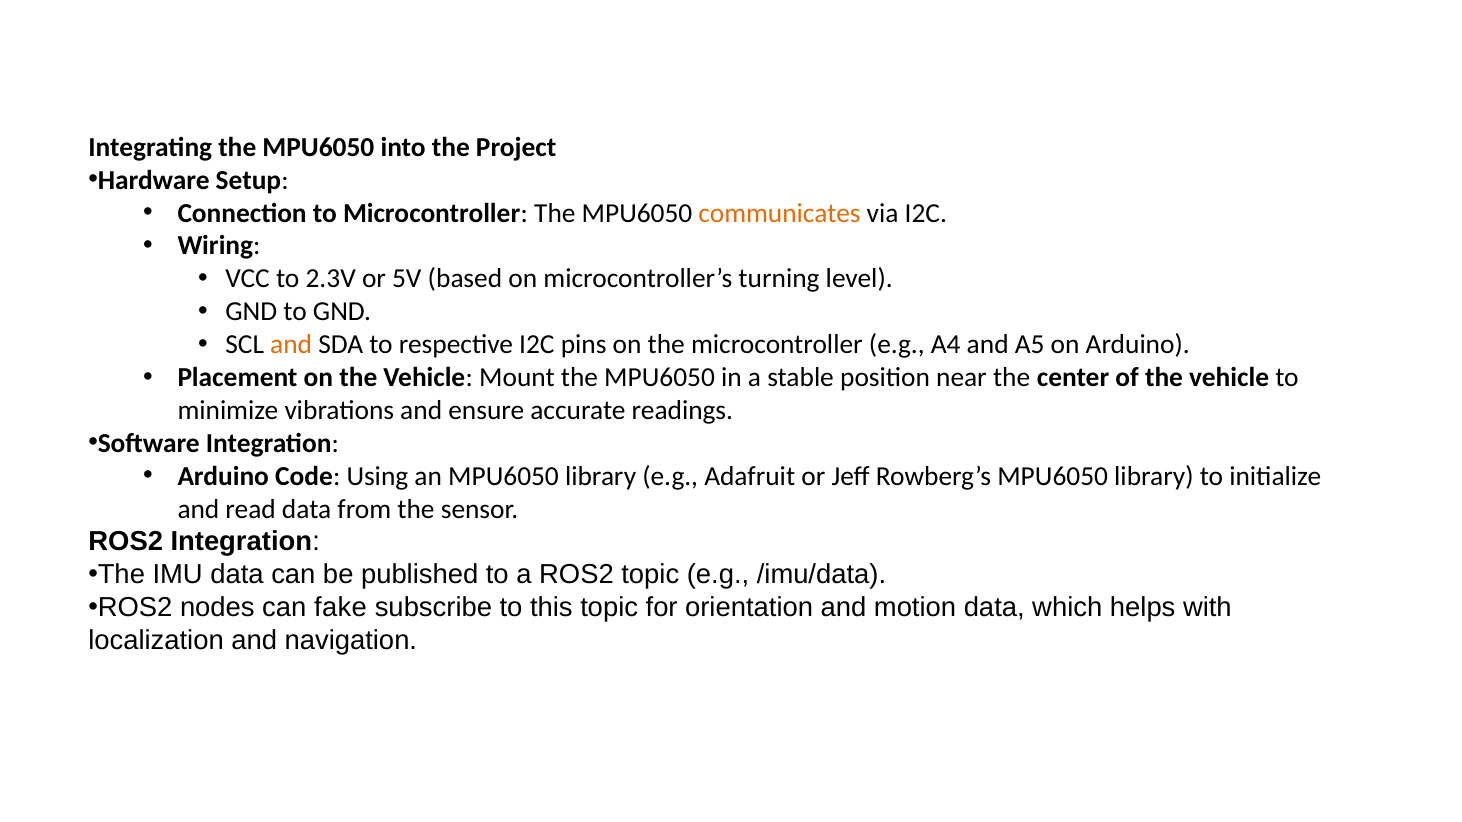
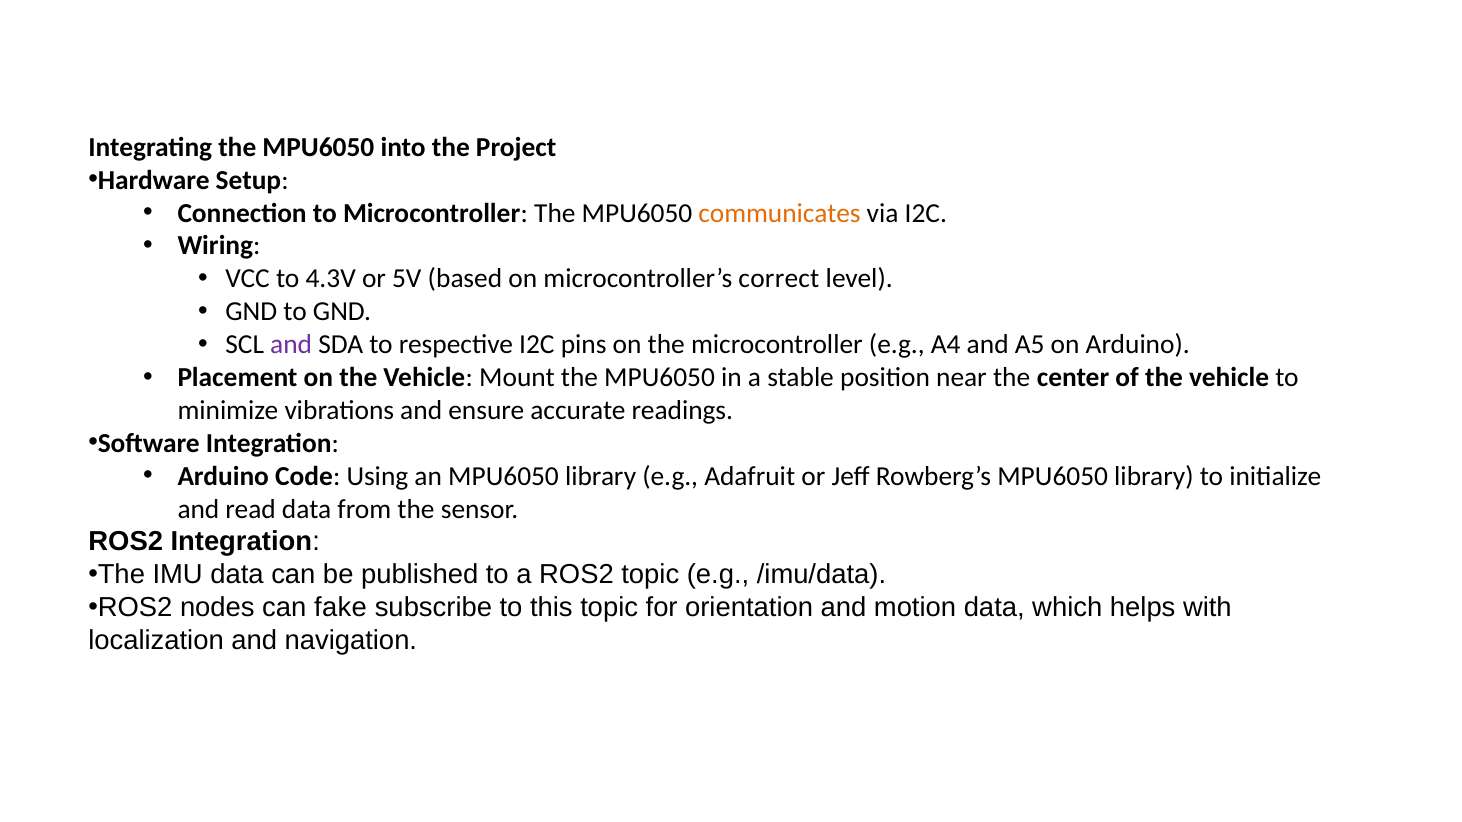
2.3V: 2.3V -> 4.3V
turning: turning -> correct
and at (291, 345) colour: orange -> purple
